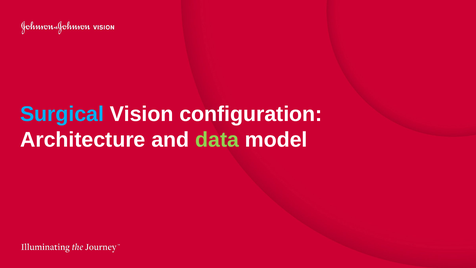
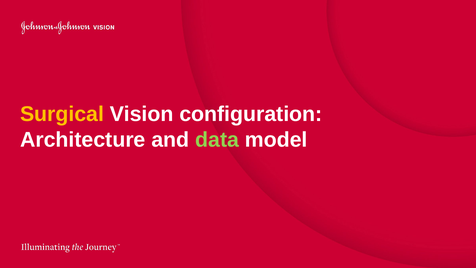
Surgical colour: light blue -> yellow
